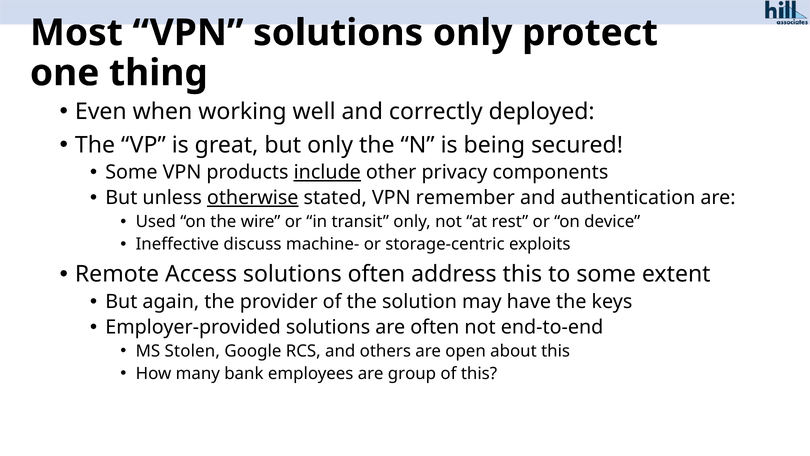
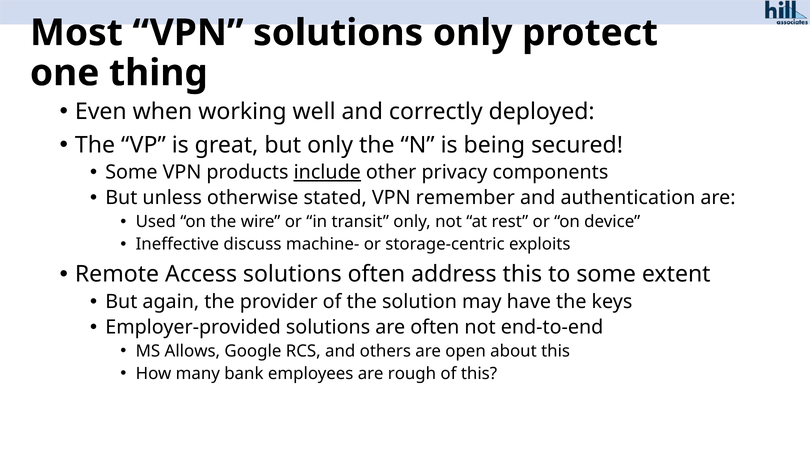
otherwise underline: present -> none
Stolen: Stolen -> Allows
group: group -> rough
